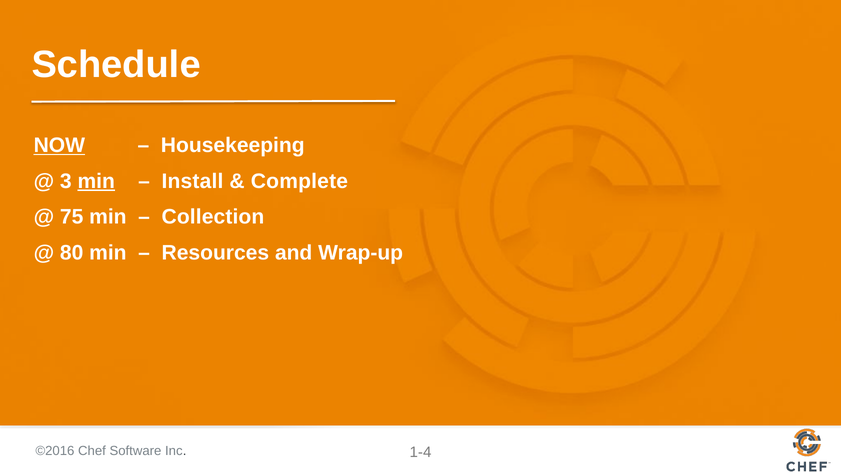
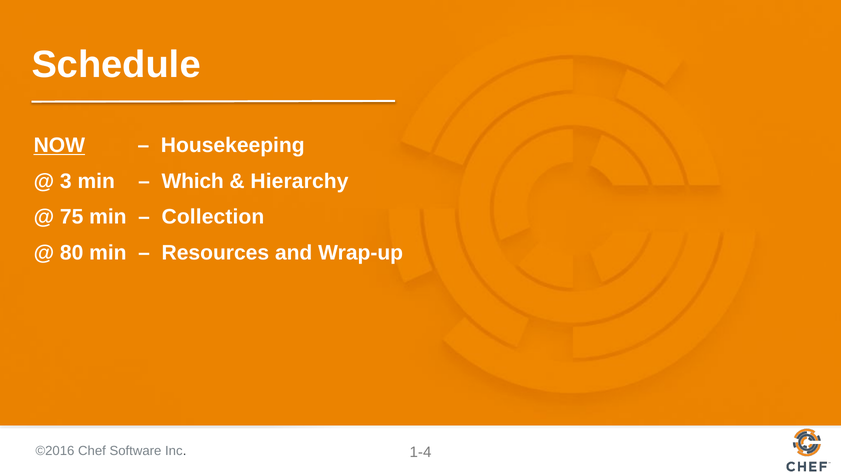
min at (96, 181) underline: present -> none
Install: Install -> Which
Complete: Complete -> Hierarchy
